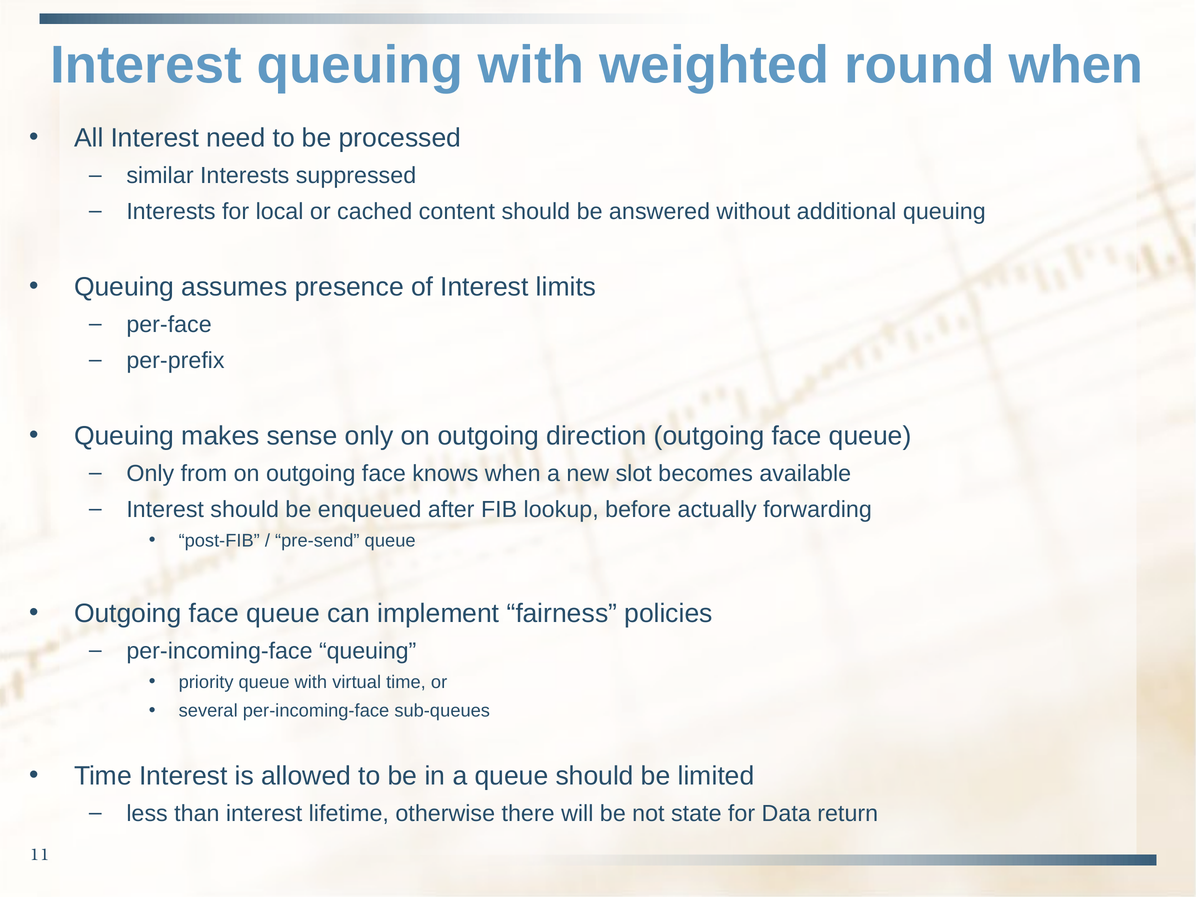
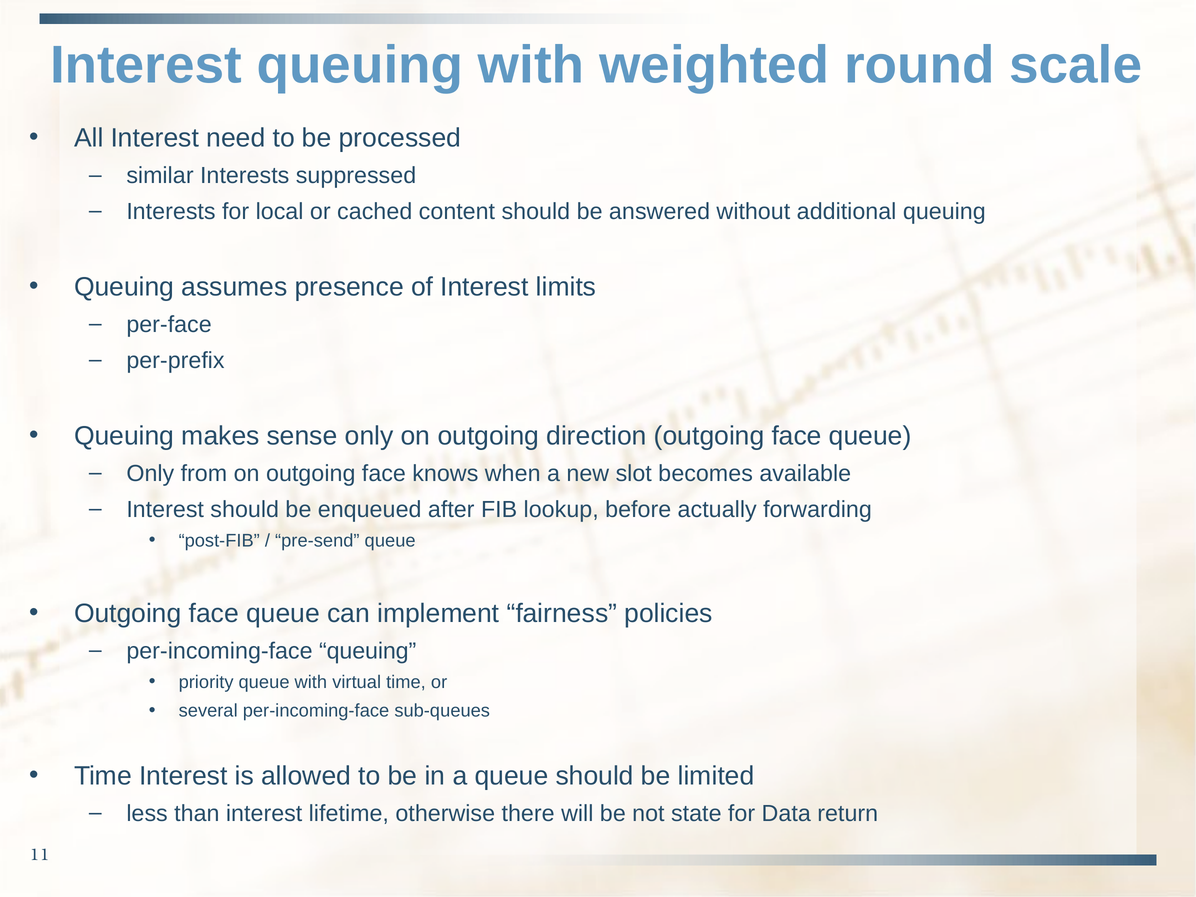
round when: when -> scale
